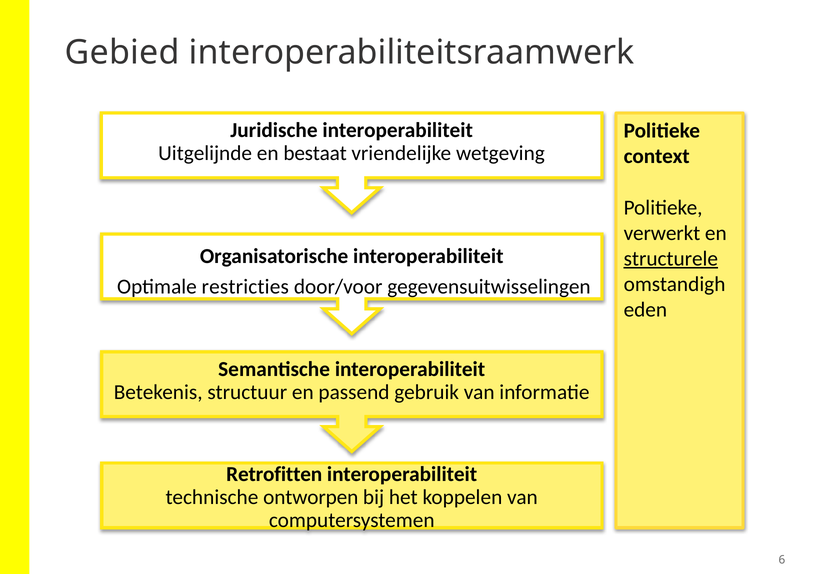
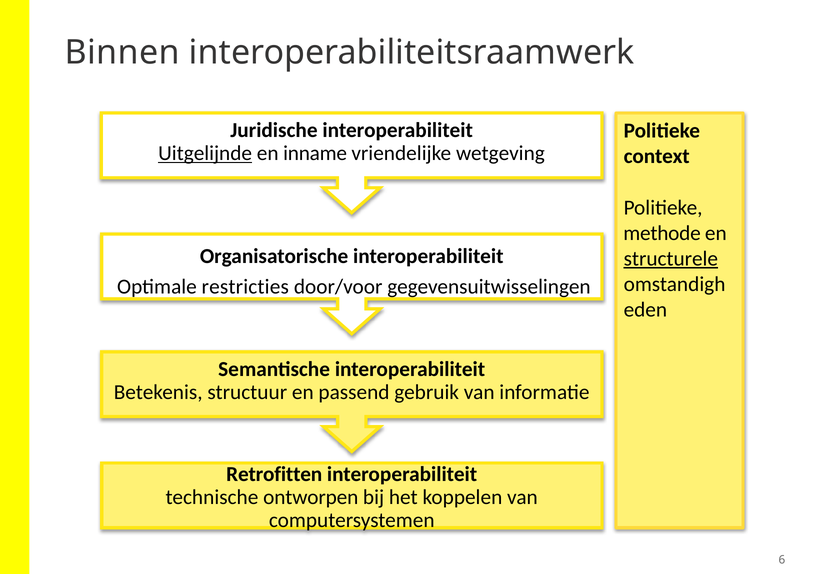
Gebied: Gebied -> Binnen
Uitgelijnde underline: none -> present
bestaat: bestaat -> inname
verwerkt: verwerkt -> methode
